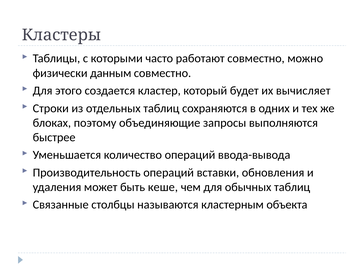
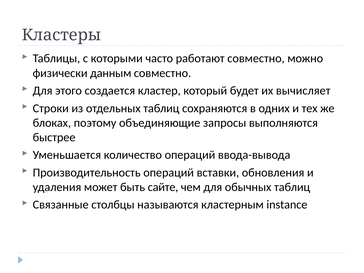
кеше: кеше -> сайте
объекта: объекта -> instance
